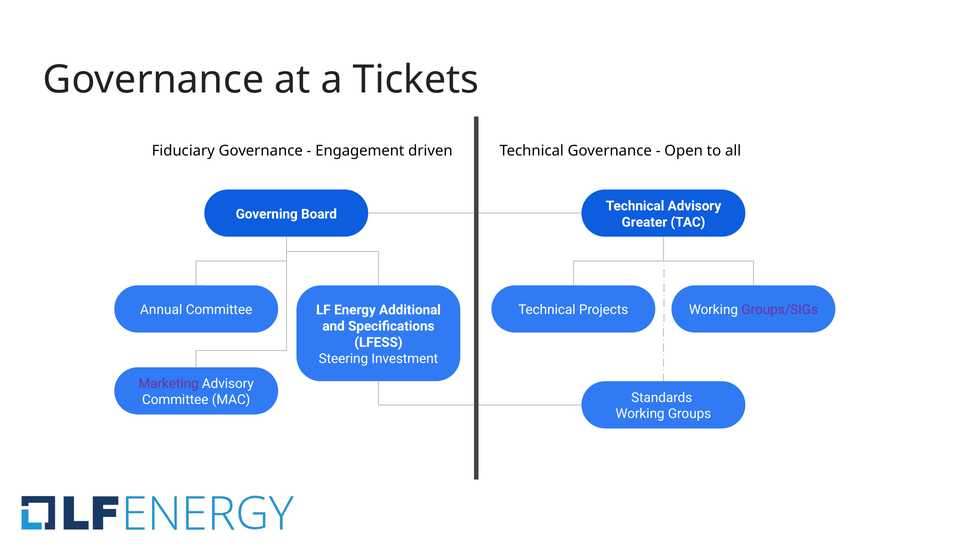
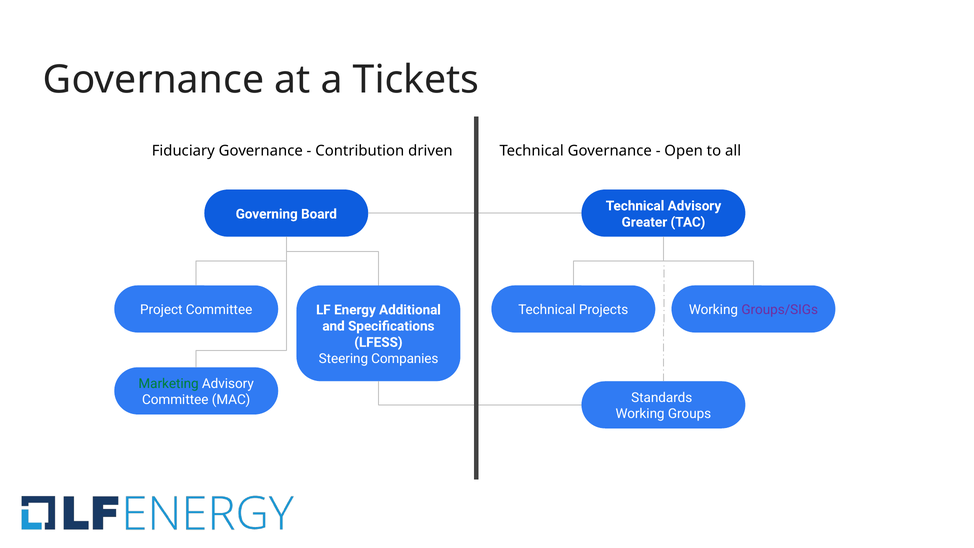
Engagement: Engagement -> Contribution
Annual: Annual -> Project
Investment: Investment -> Companies
Marketing colour: purple -> green
